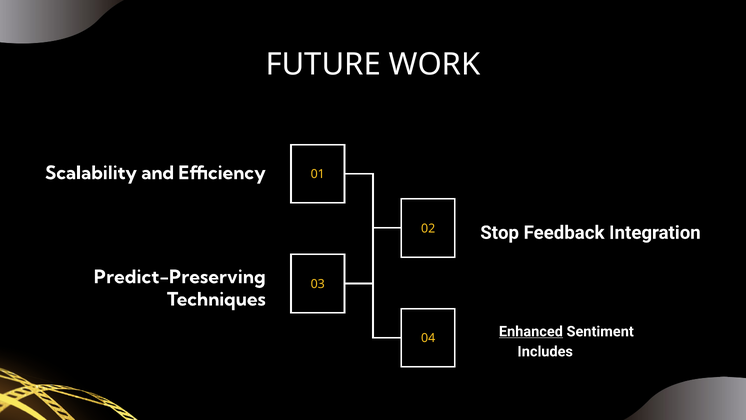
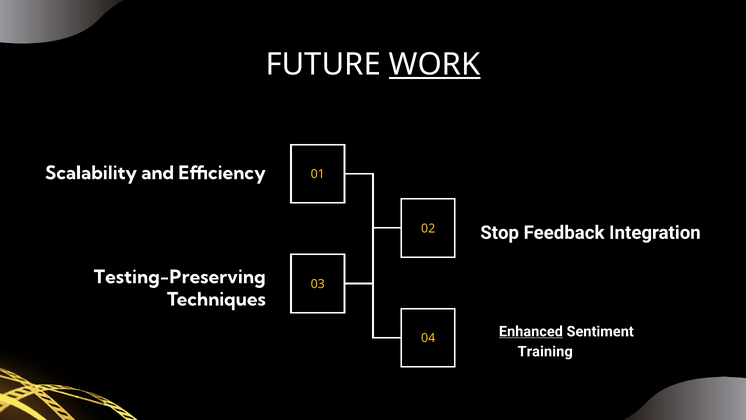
WORK underline: none -> present
Predict-Preserving: Predict-Preserving -> Testing-Preserving
Includes: Includes -> Training
